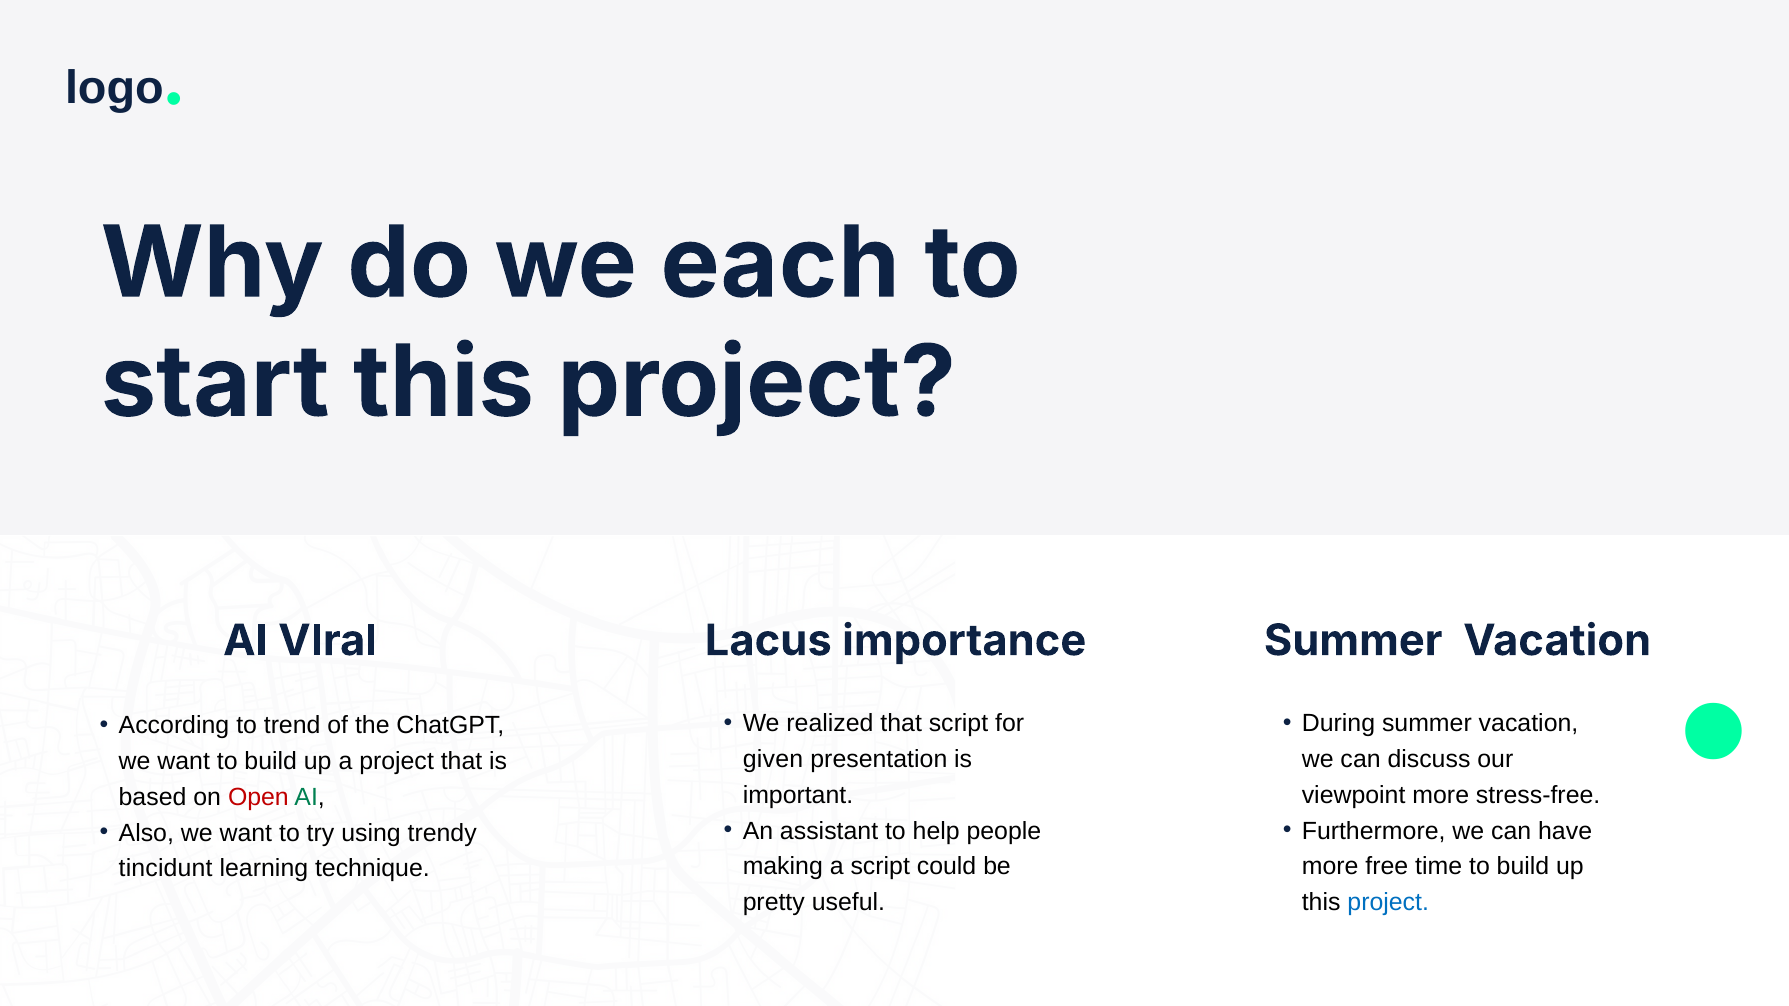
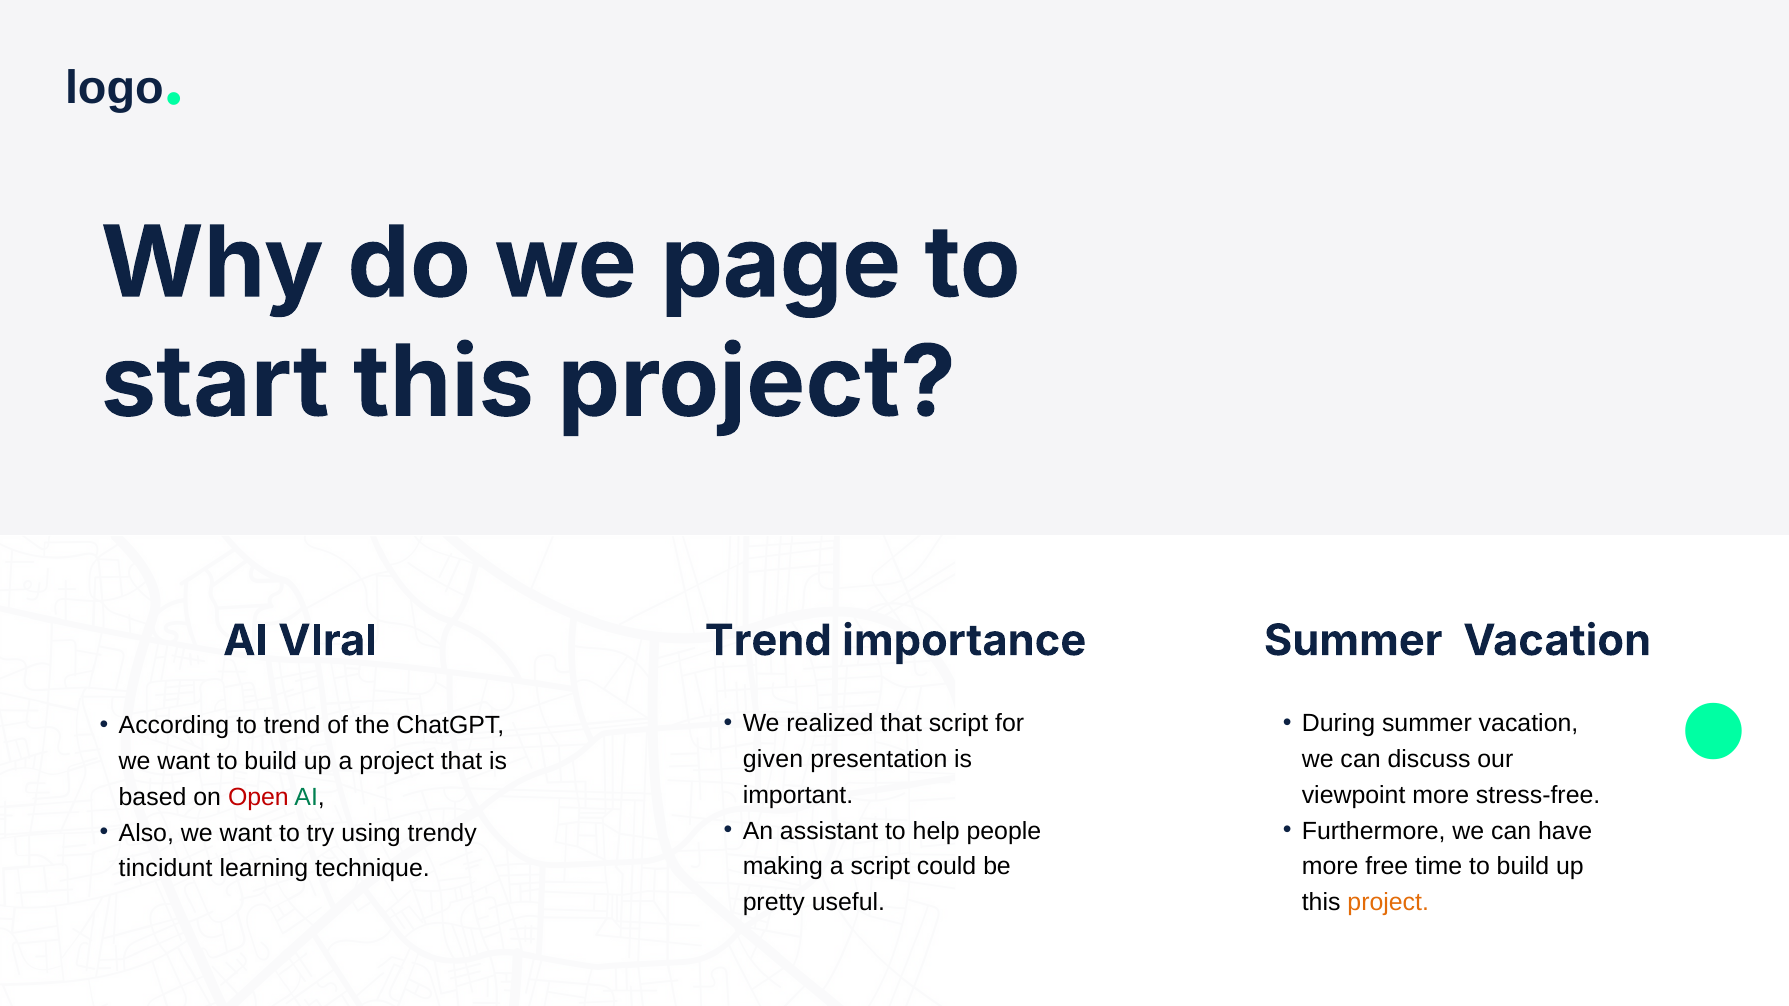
each: each -> page
Lacus at (768, 641): Lacus -> Trend
project at (1388, 903) colour: blue -> orange
